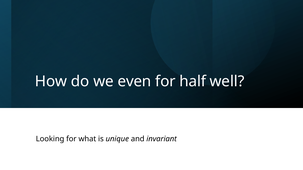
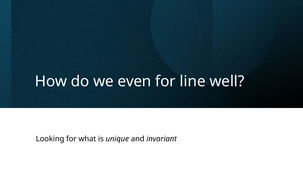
half: half -> line
